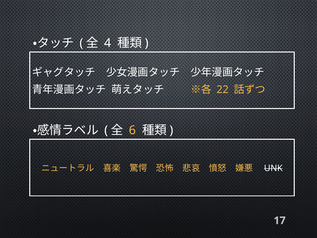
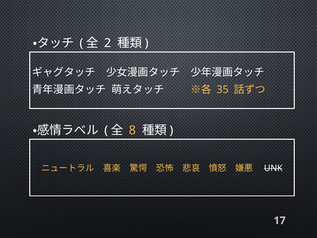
4: 4 -> 2
22: 22 -> 35
6: 6 -> 8
